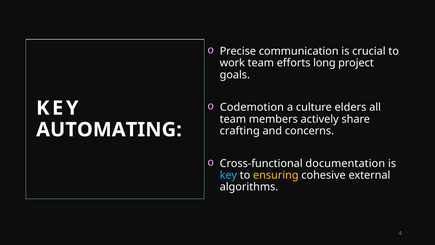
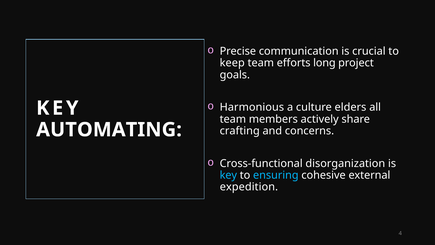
work: work -> keep
Codemotion: Codemotion -> Harmonious
documentation: documentation -> disorganization
ensuring colour: yellow -> light blue
algorithms: algorithms -> expedition
